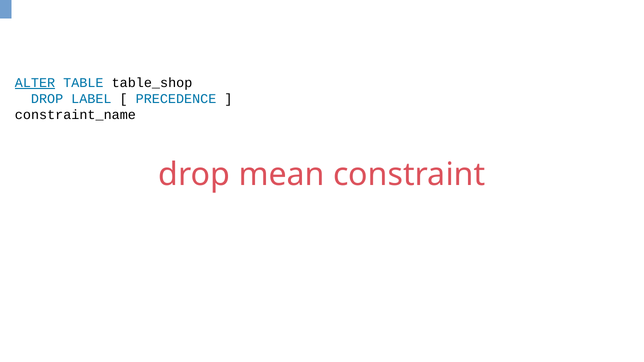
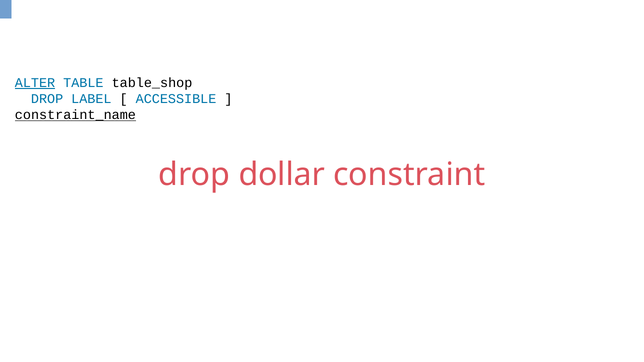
PRECEDENCE: PRECEDENCE -> ACCESSIBLE
constraint_name underline: none -> present
mean: mean -> dollar
